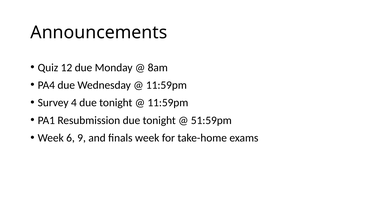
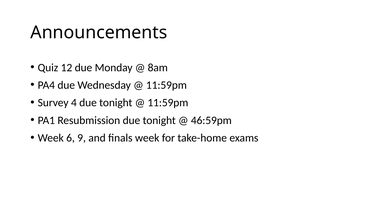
51:59pm: 51:59pm -> 46:59pm
